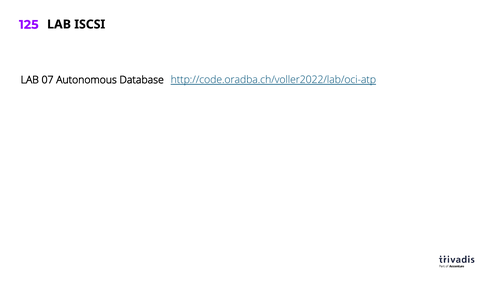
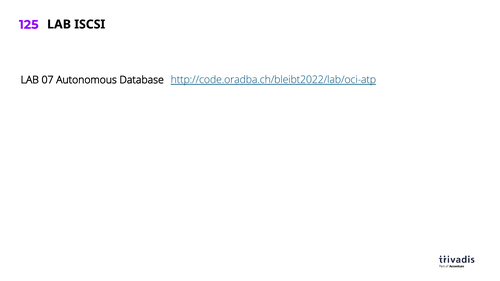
http://code.oradba.ch/voller2022/lab/oci-atp: http://code.oradba.ch/voller2022/lab/oci-atp -> http://code.oradba.ch/bleibt2022/lab/oci-atp
